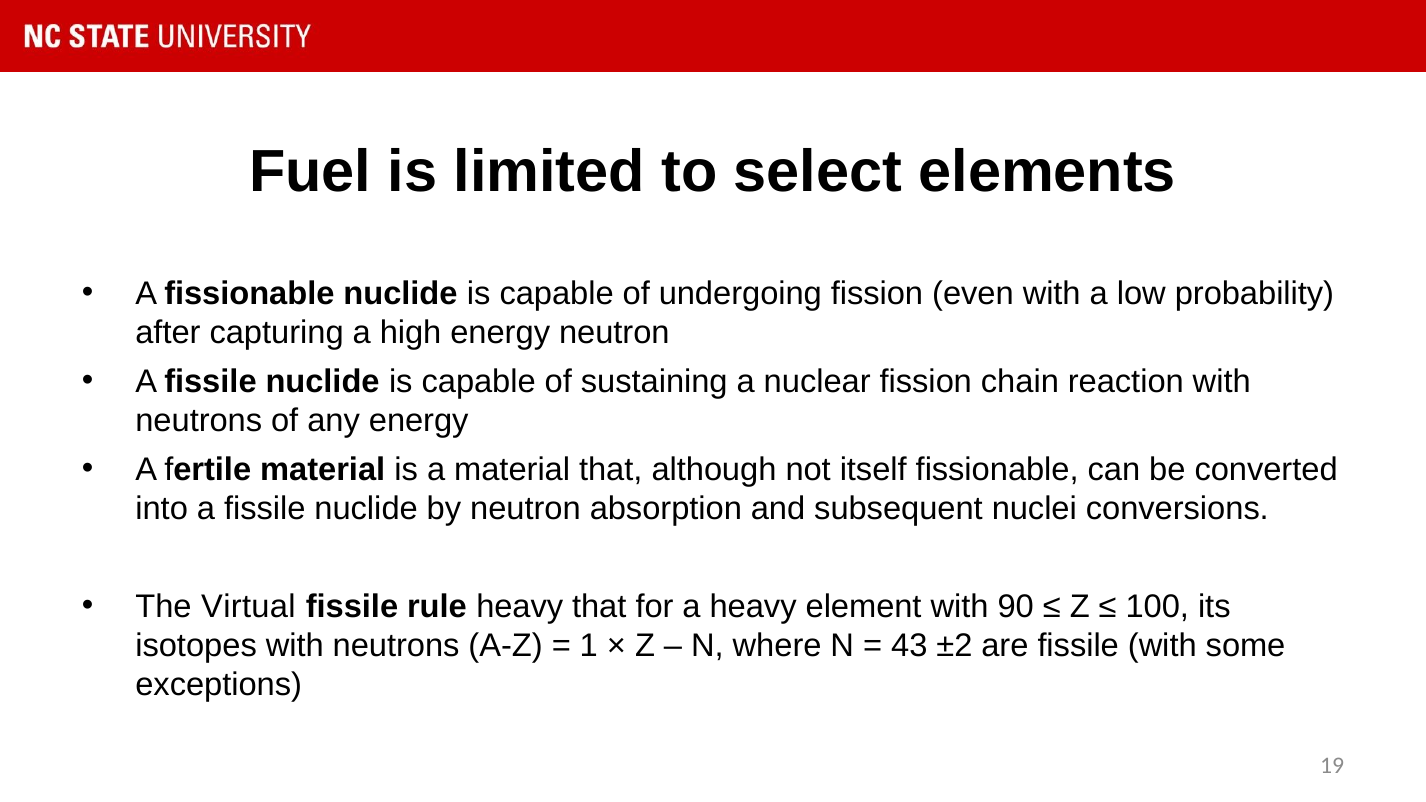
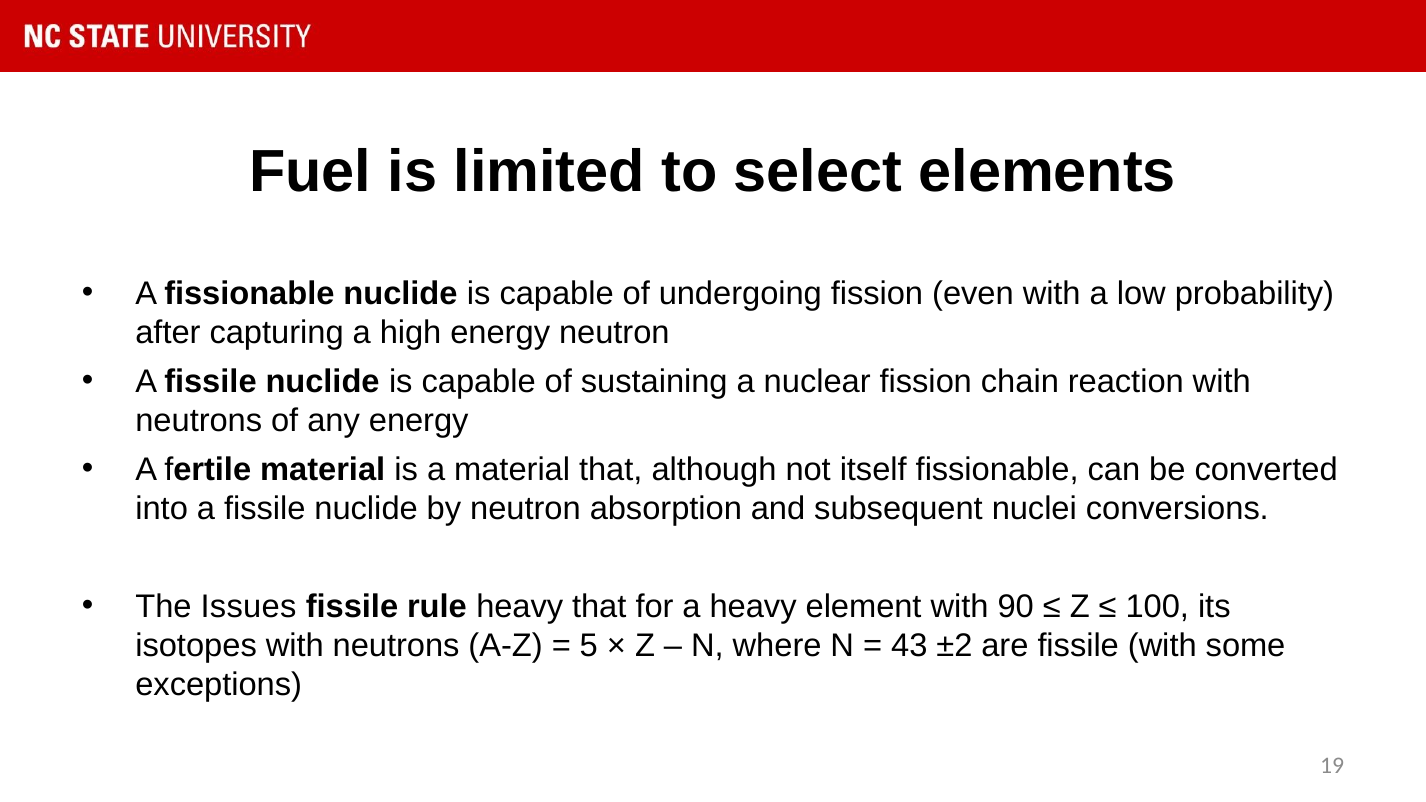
Virtual: Virtual -> Issues
1: 1 -> 5
